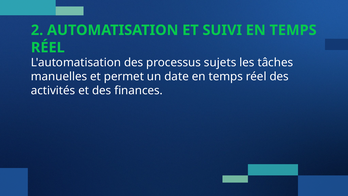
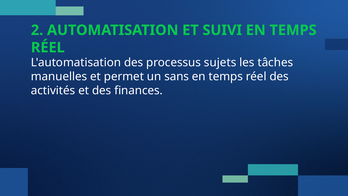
date: date -> sans
